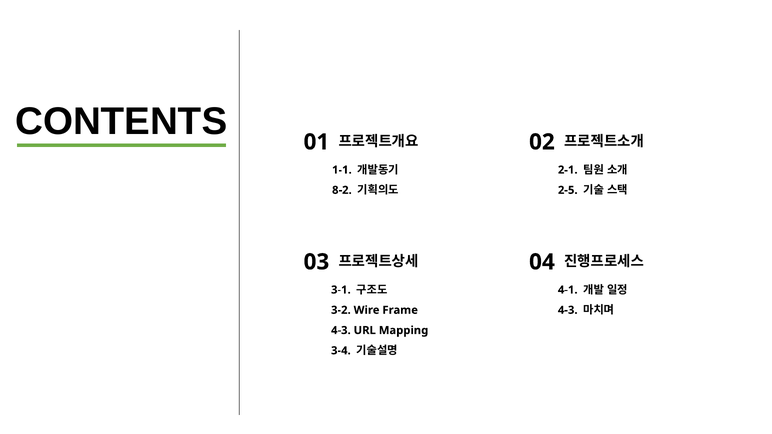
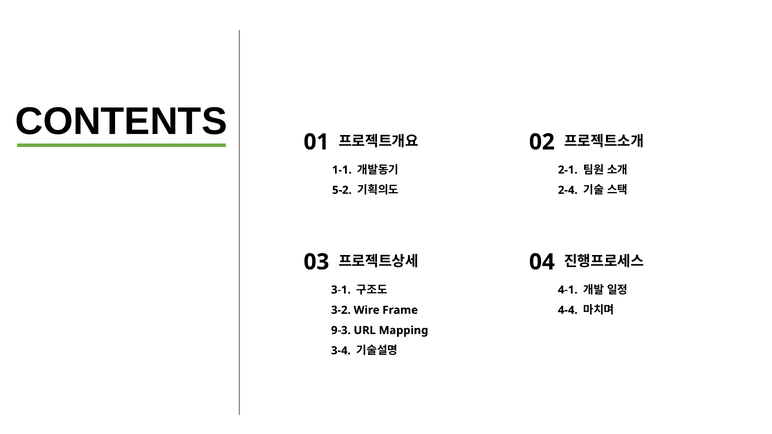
8-2: 8-2 -> 5-2
2-5: 2-5 -> 2-4
4-3 at (568, 310): 4-3 -> 4-4
4-3 at (341, 331): 4-3 -> 9-3
